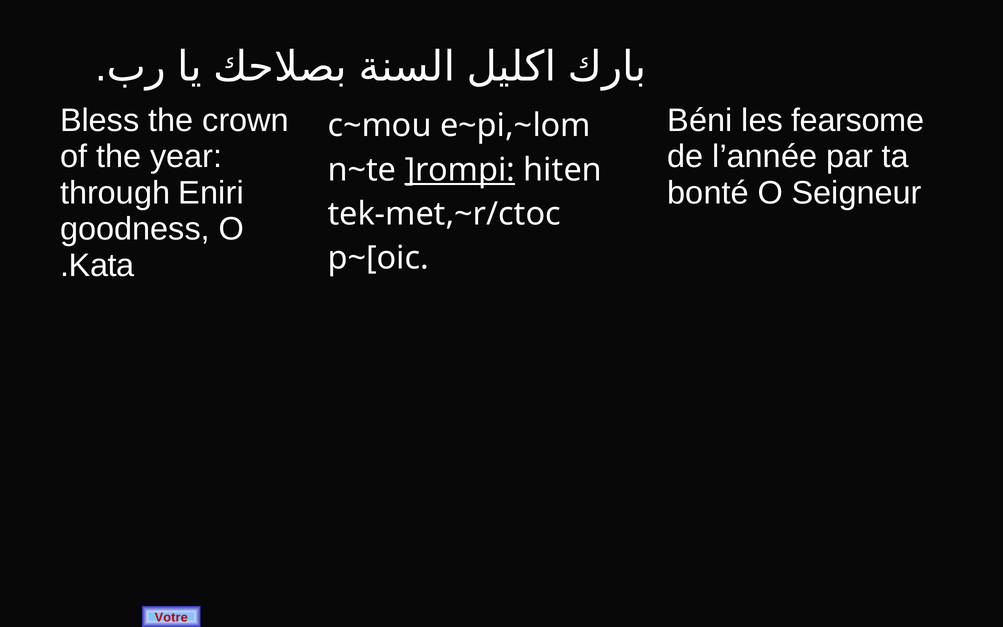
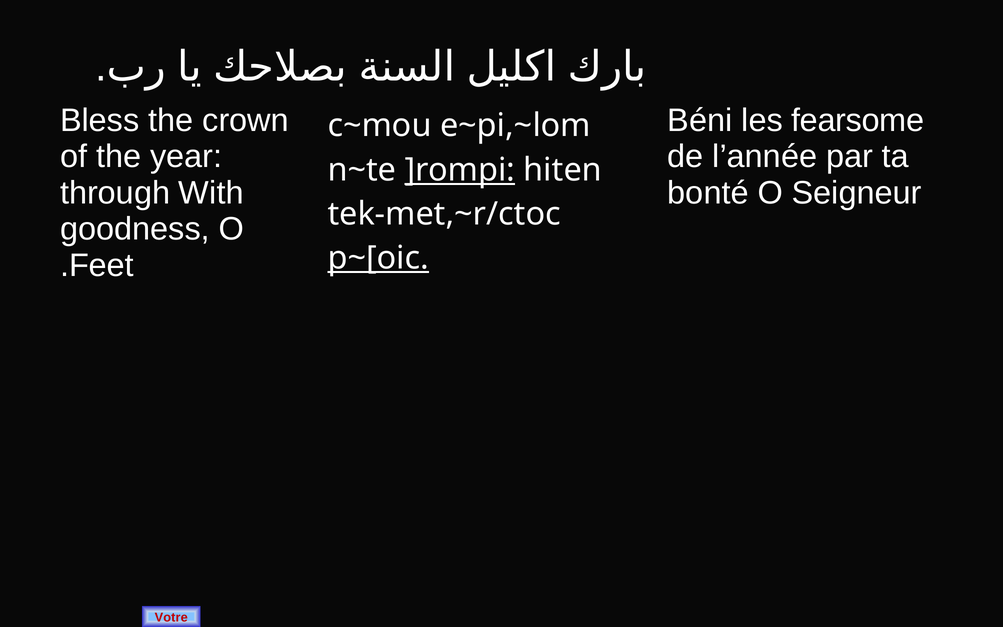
Eniri: Eniri -> With
p~[oic underline: none -> present
Kata: Kata -> Feet
